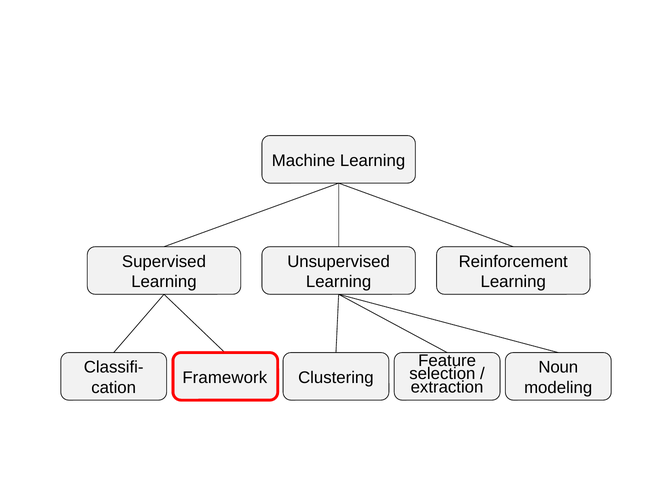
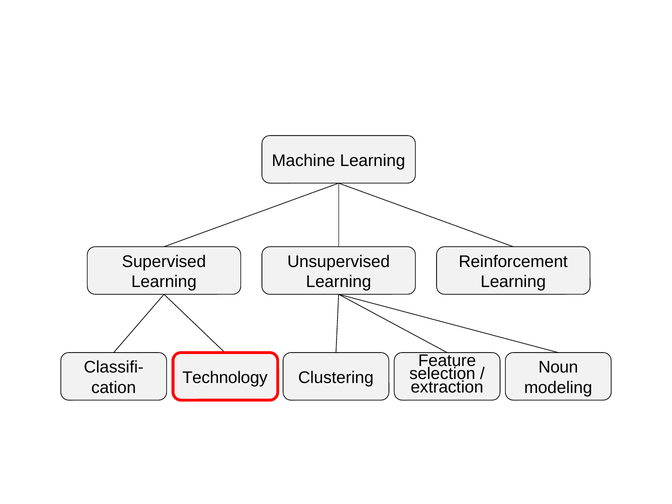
Framework: Framework -> Technology
